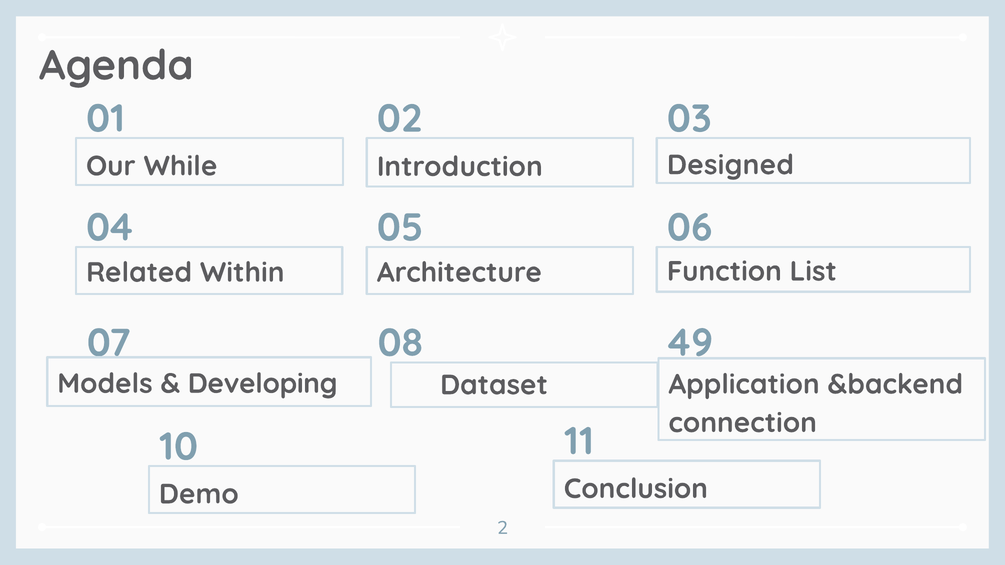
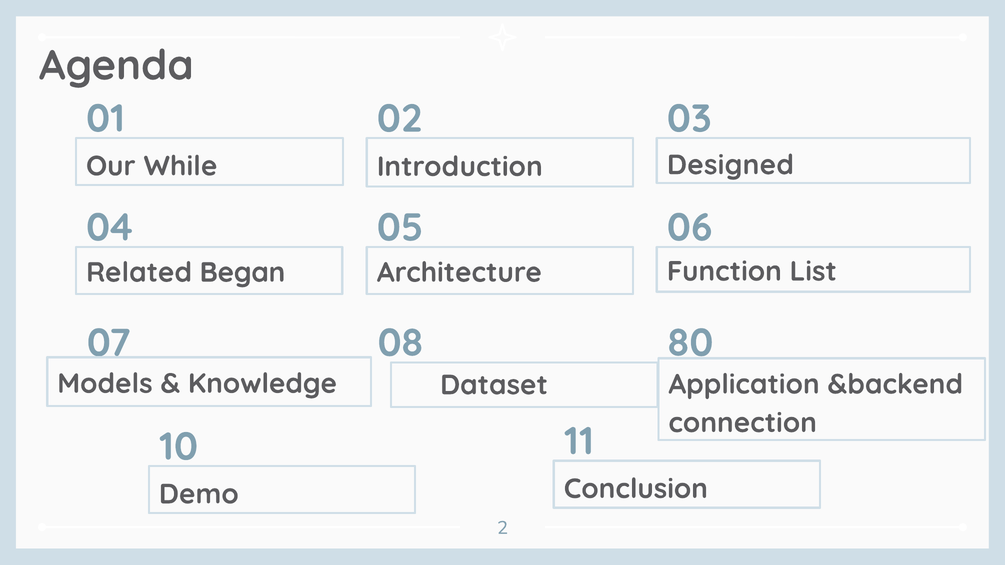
Within: Within -> Began
49: 49 -> 80
Developing: Developing -> Knowledge
